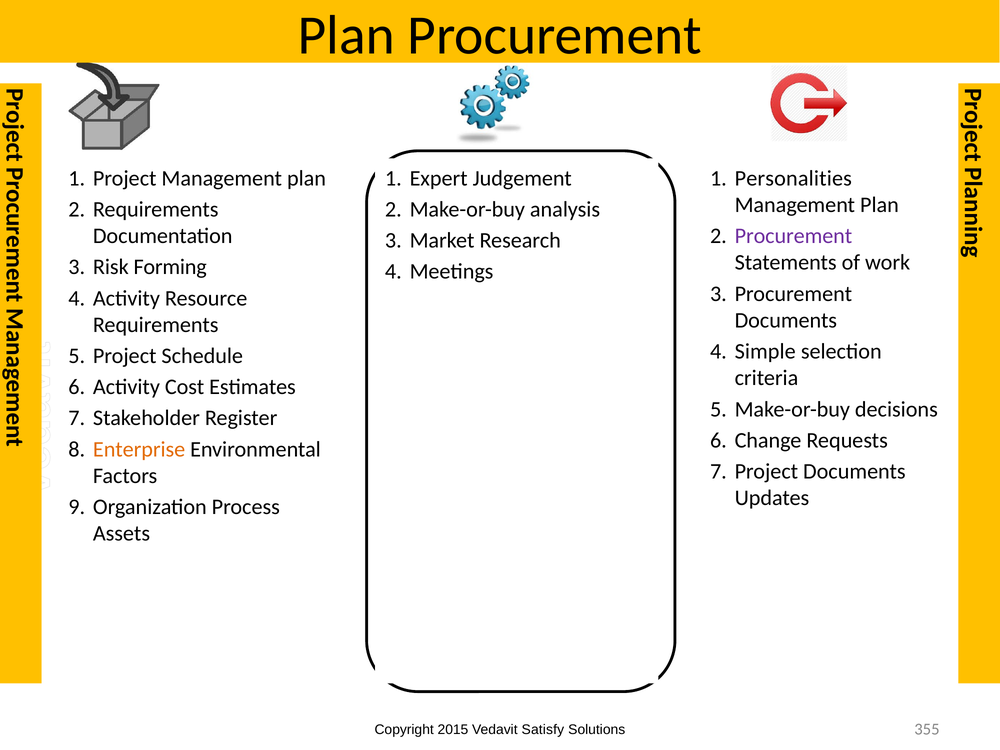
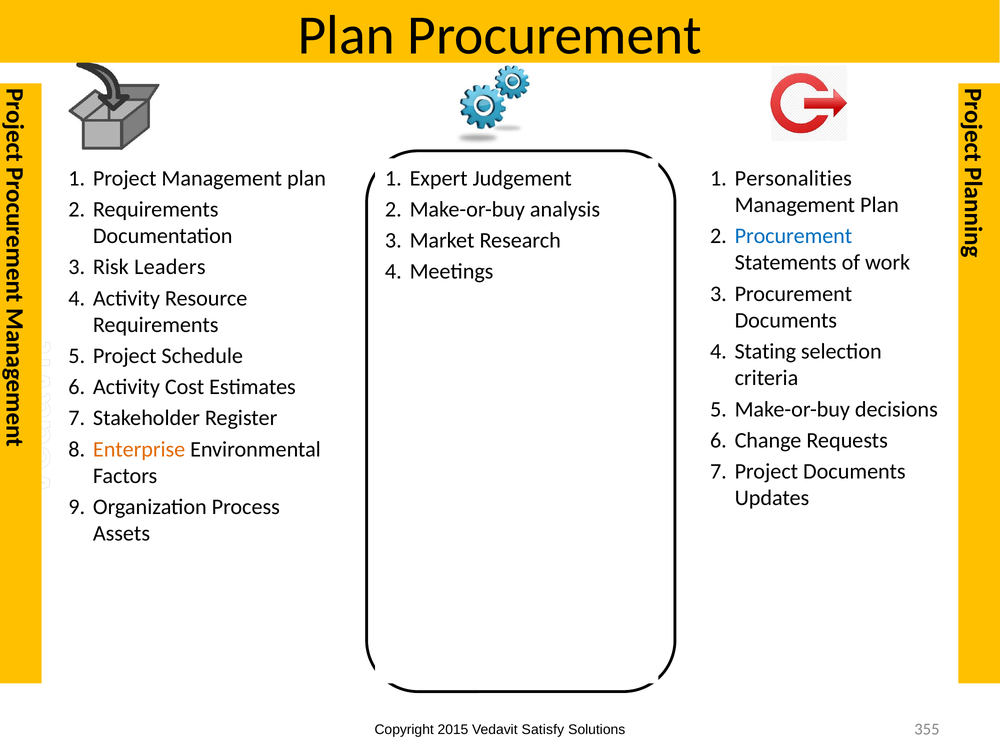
Procurement at (793, 236) colour: purple -> blue
Forming: Forming -> Leaders
Simple: Simple -> Stating
